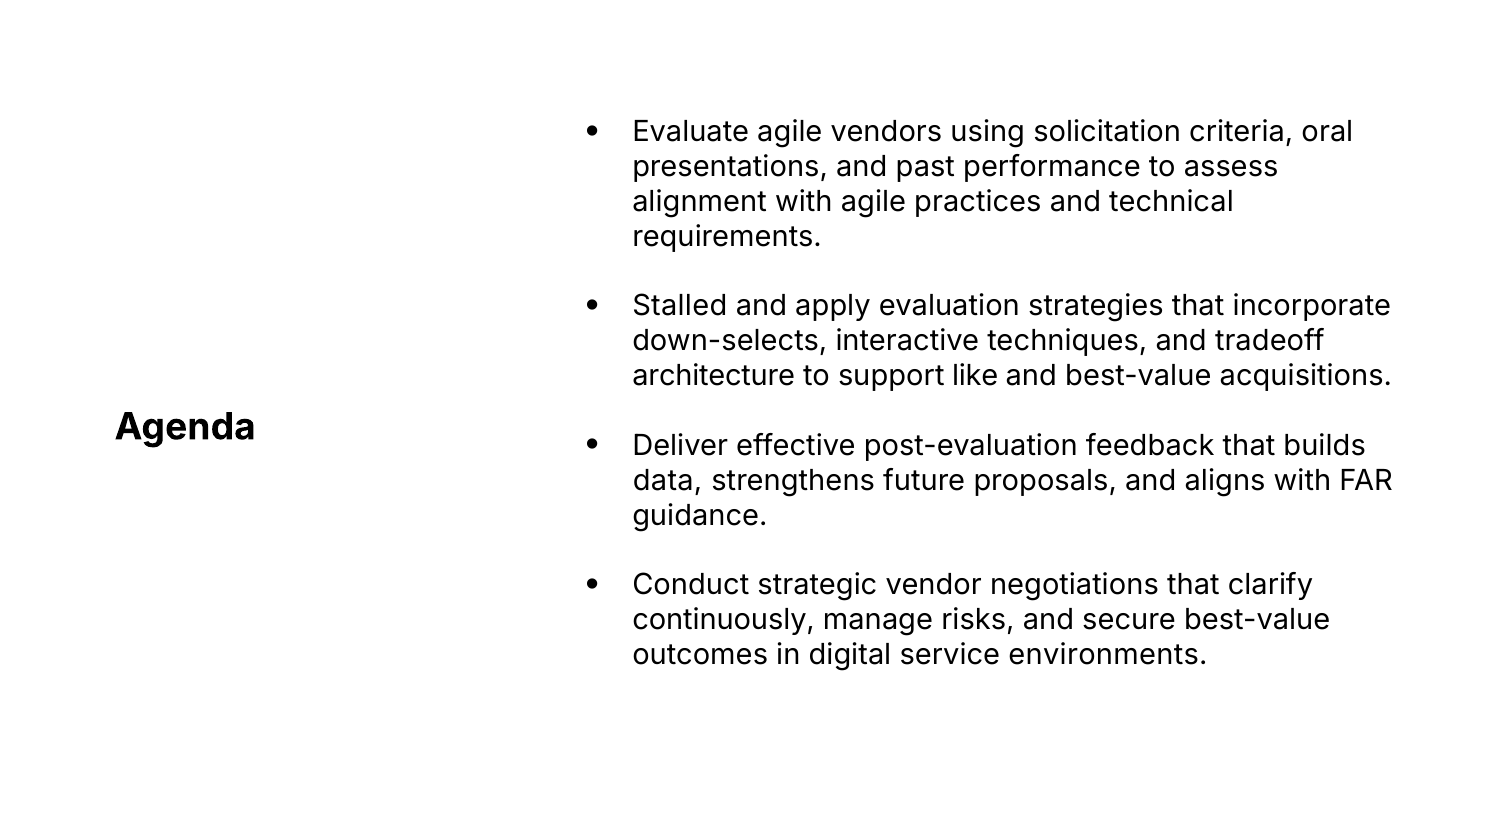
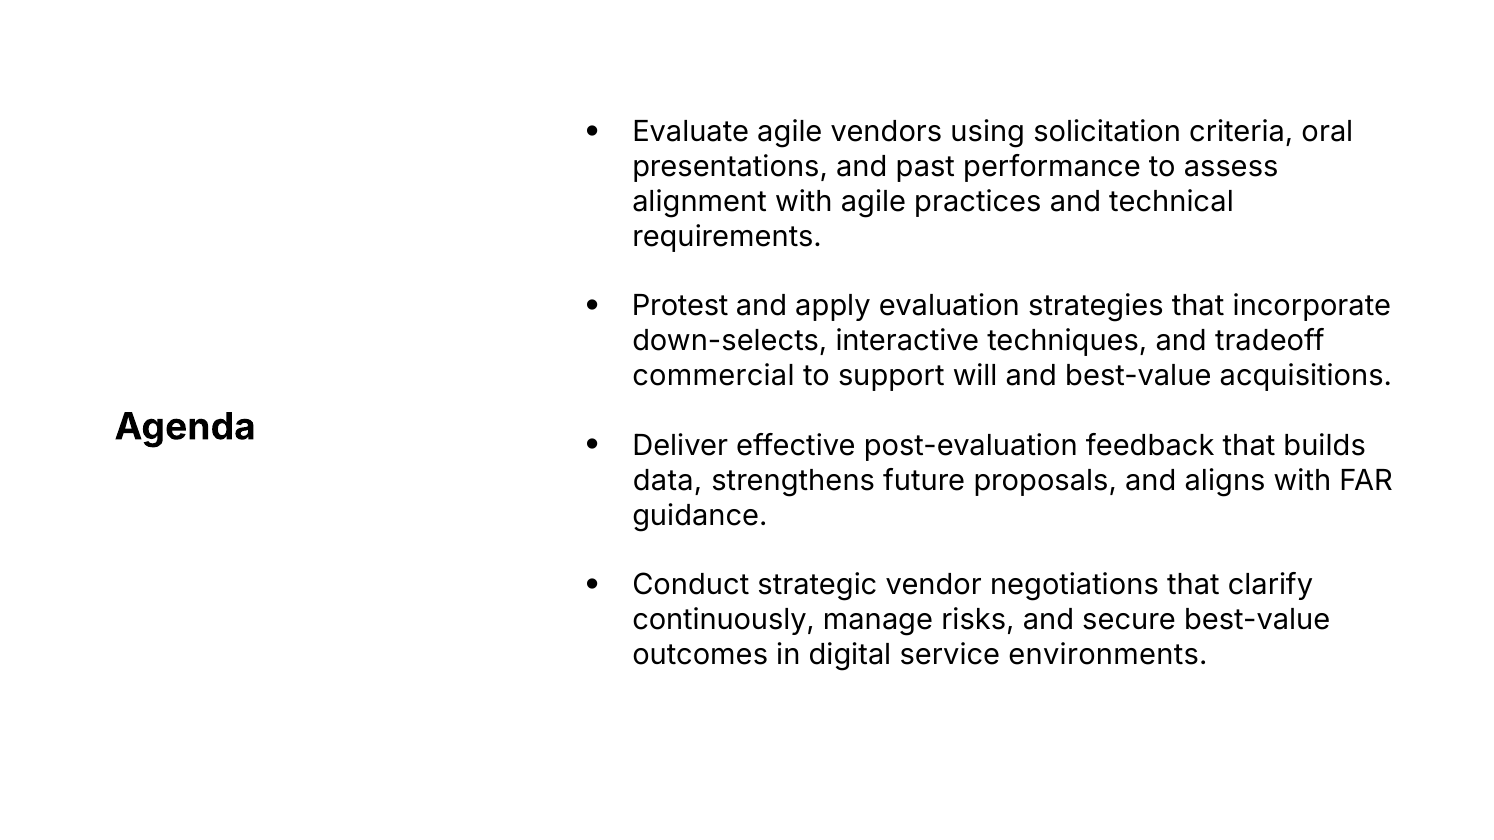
Stalled: Stalled -> Protest
architecture: architecture -> commercial
like: like -> will
